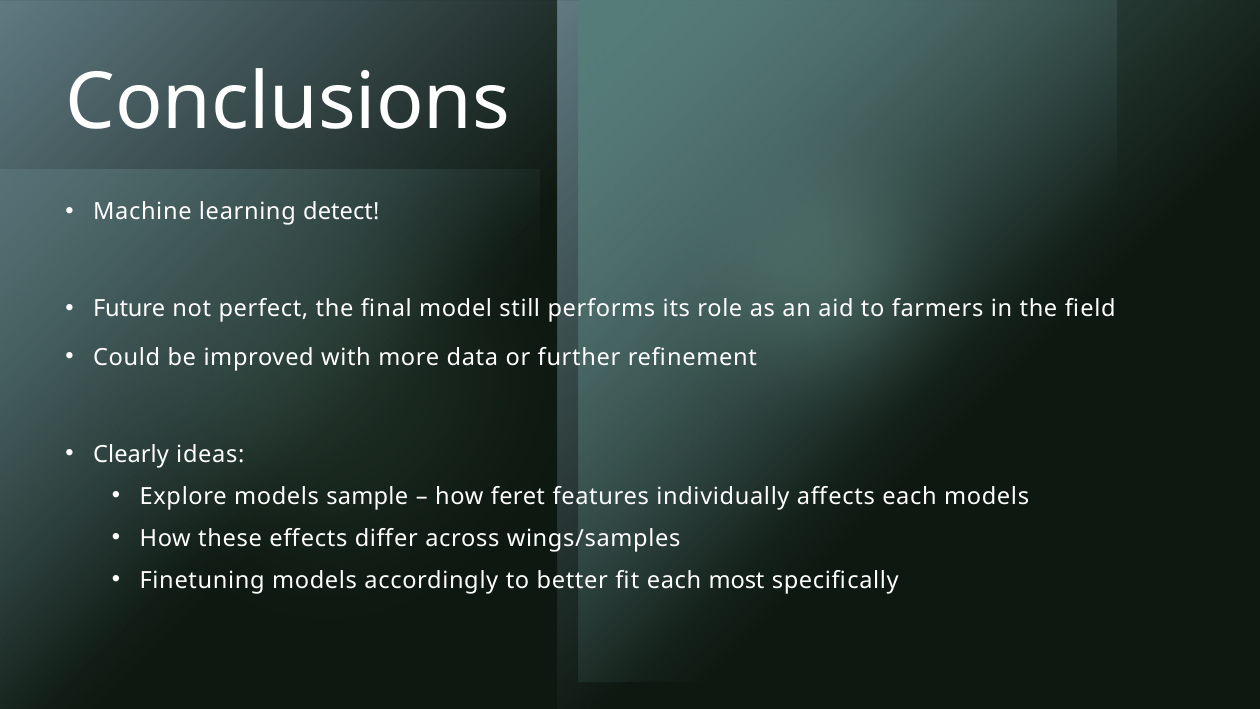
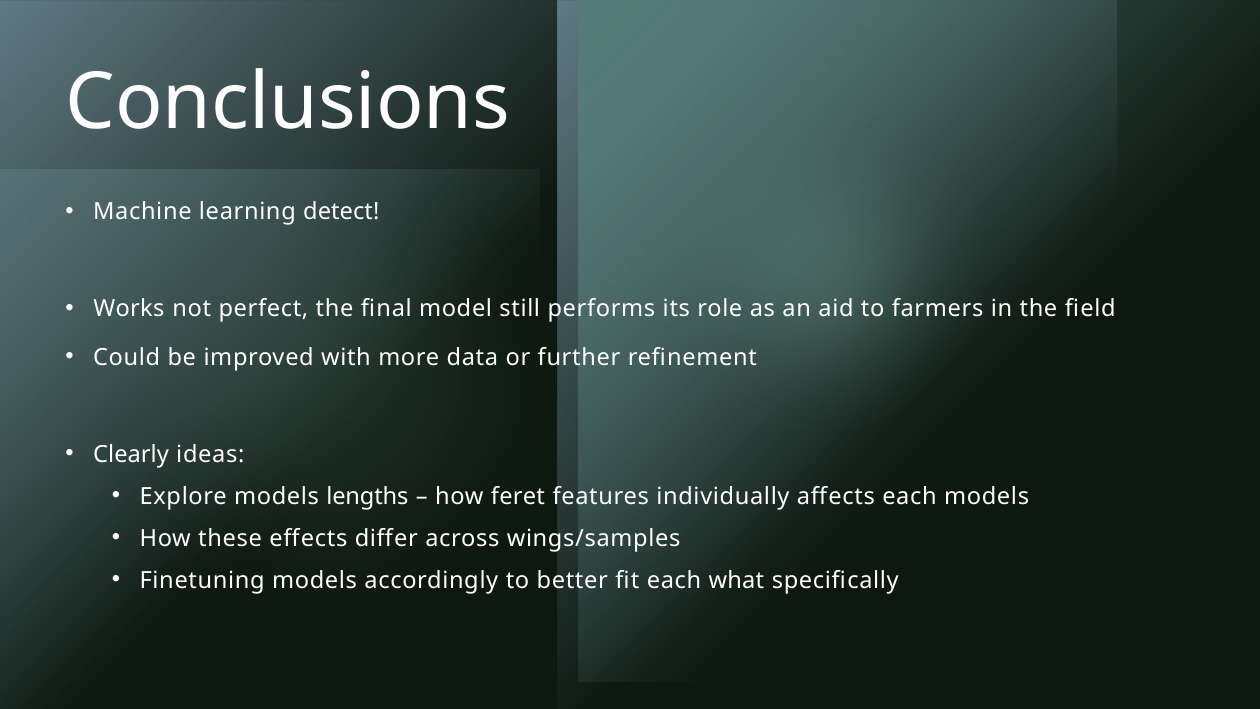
Future: Future -> Works
sample: sample -> lengths
most: most -> what
